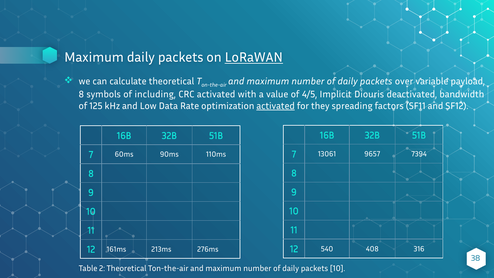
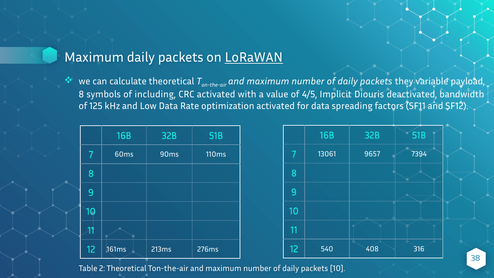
over: over -> they
activated at (276, 106) underline: present -> none
for they: they -> data
